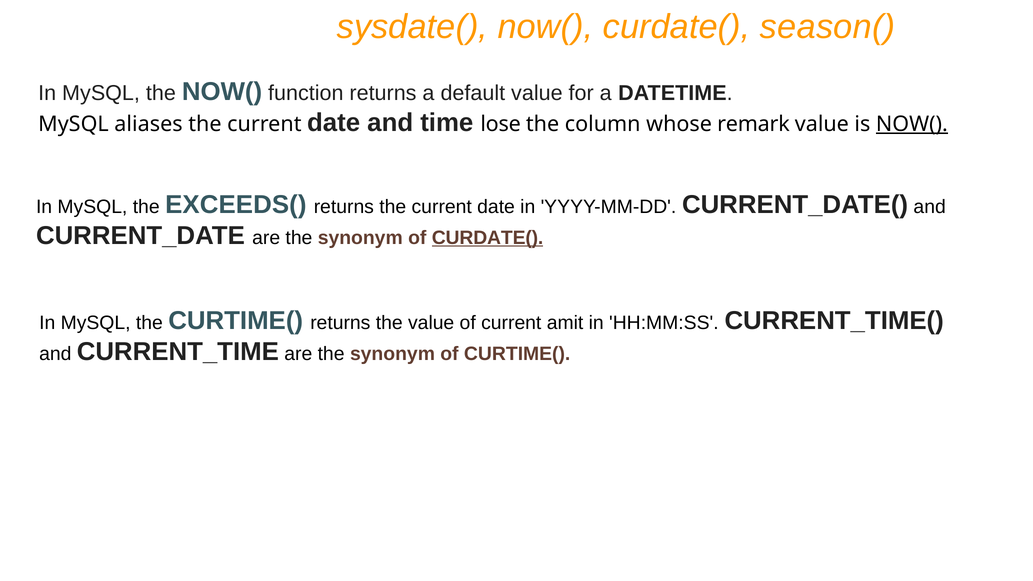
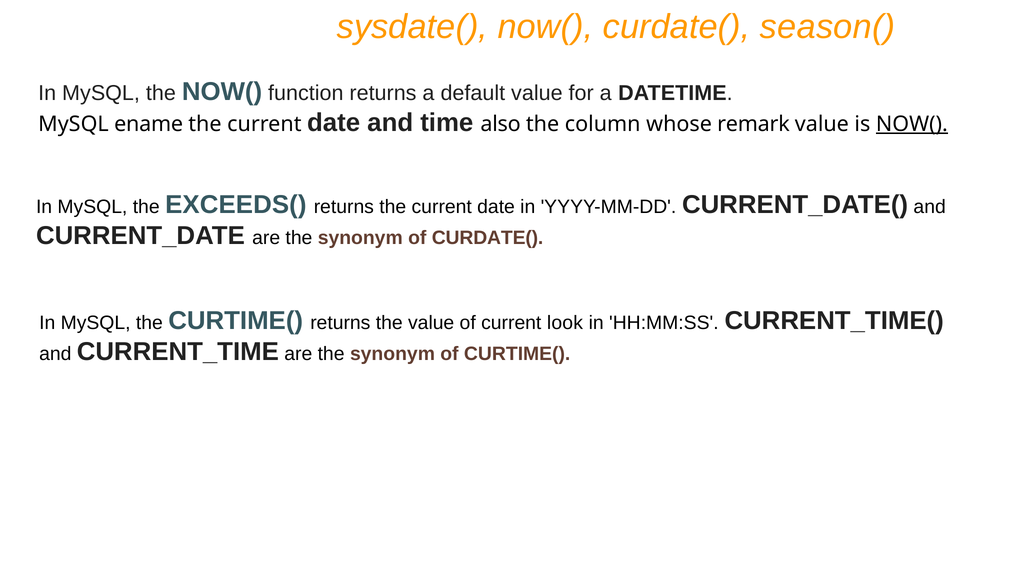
aliases: aliases -> ename
lose: lose -> also
CURDATE( at (488, 238) underline: present -> none
amit: amit -> look
